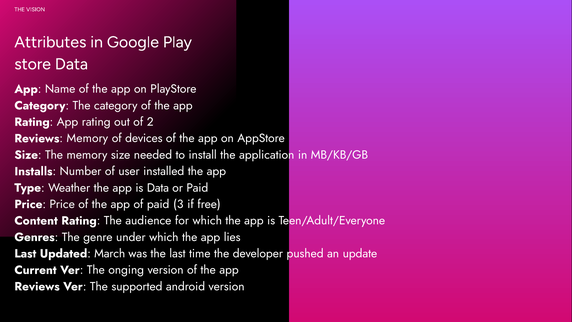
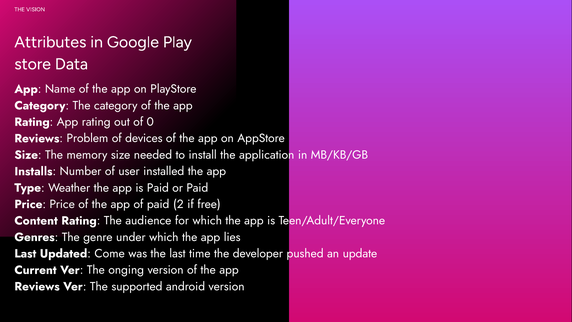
2: 2 -> 0
Reviews Memory: Memory -> Problem
is Data: Data -> Paid
3: 3 -> 2
March: March -> Come
